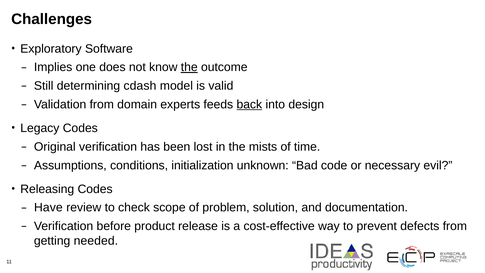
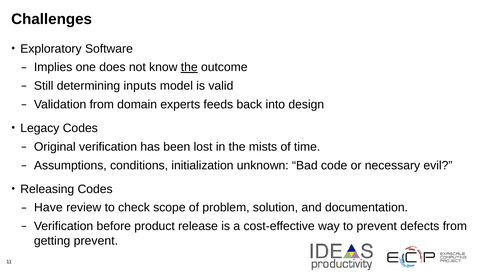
cdash: cdash -> inputs
back underline: present -> none
getting needed: needed -> prevent
